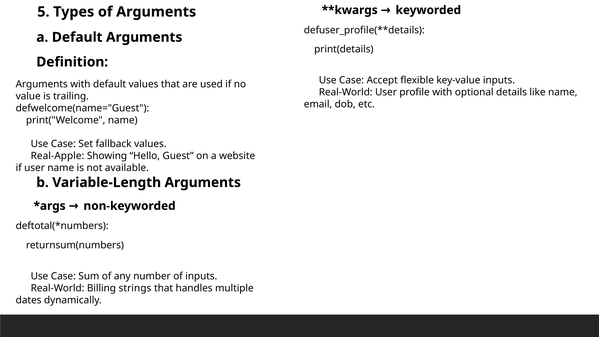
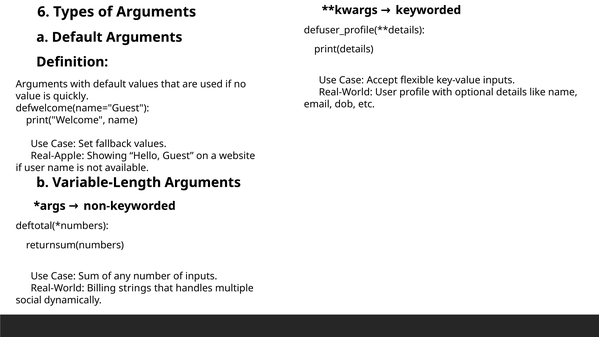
5: 5 -> 6
trailing: trailing -> quickly
dates: dates -> social
